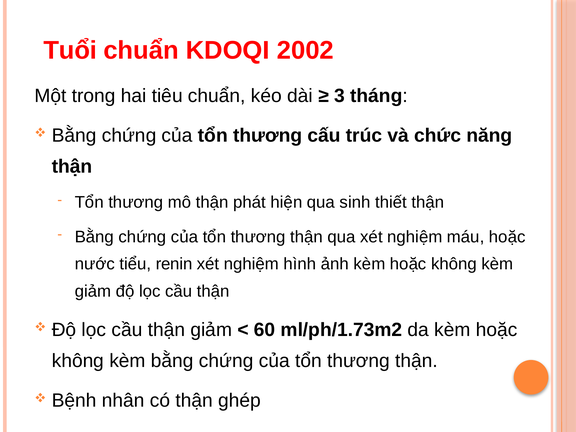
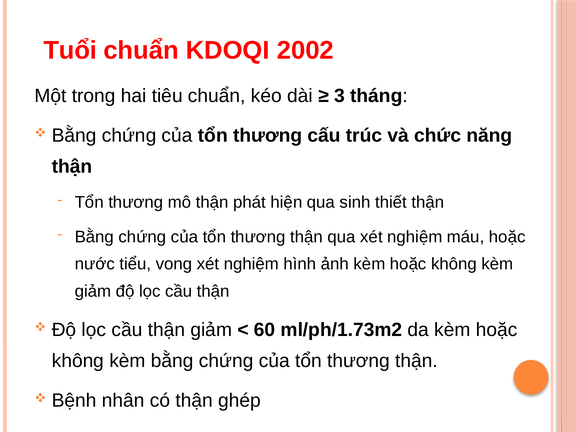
renin: renin -> vong
